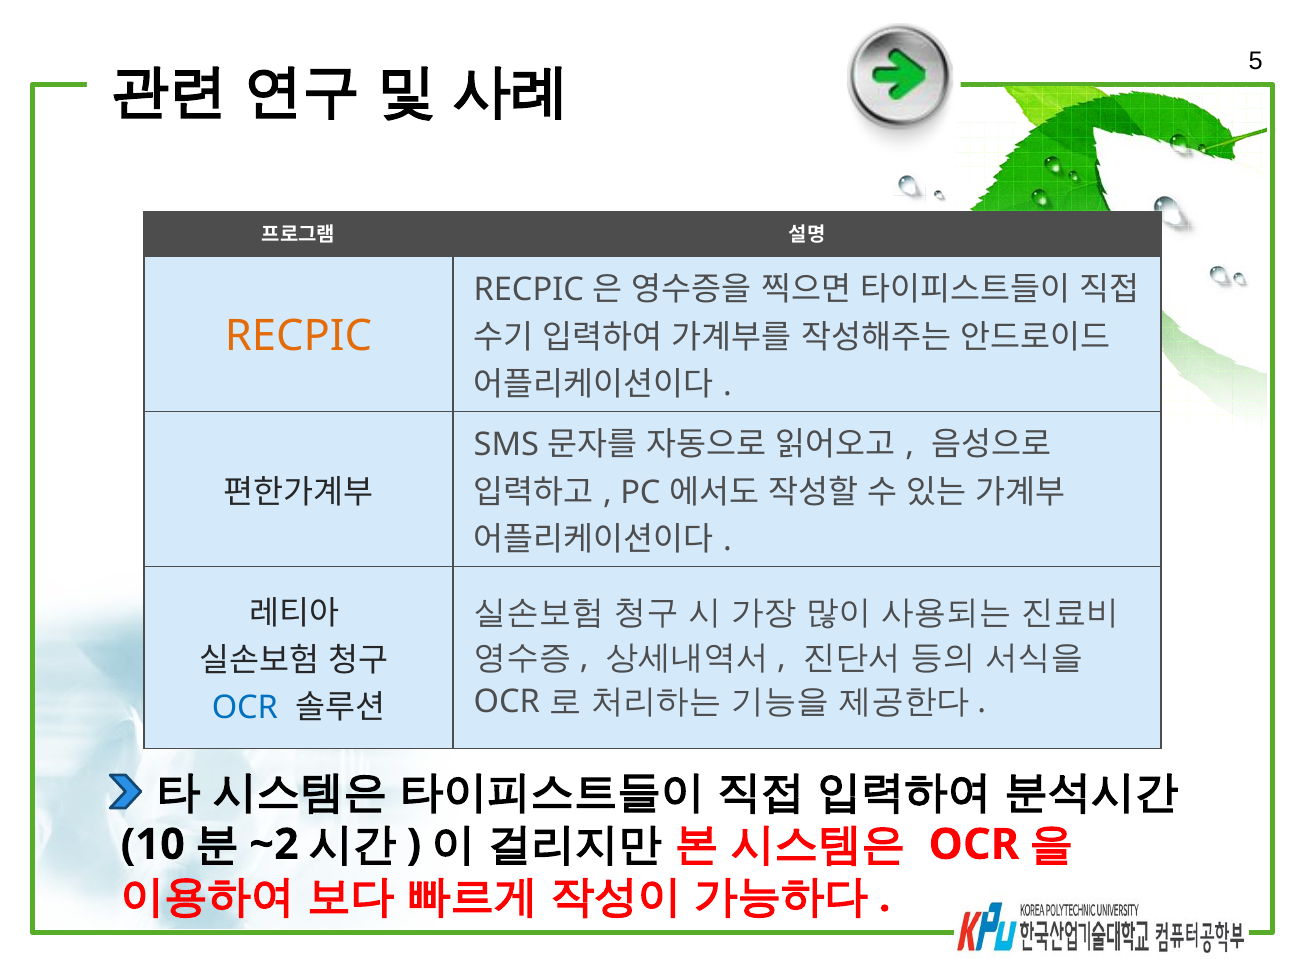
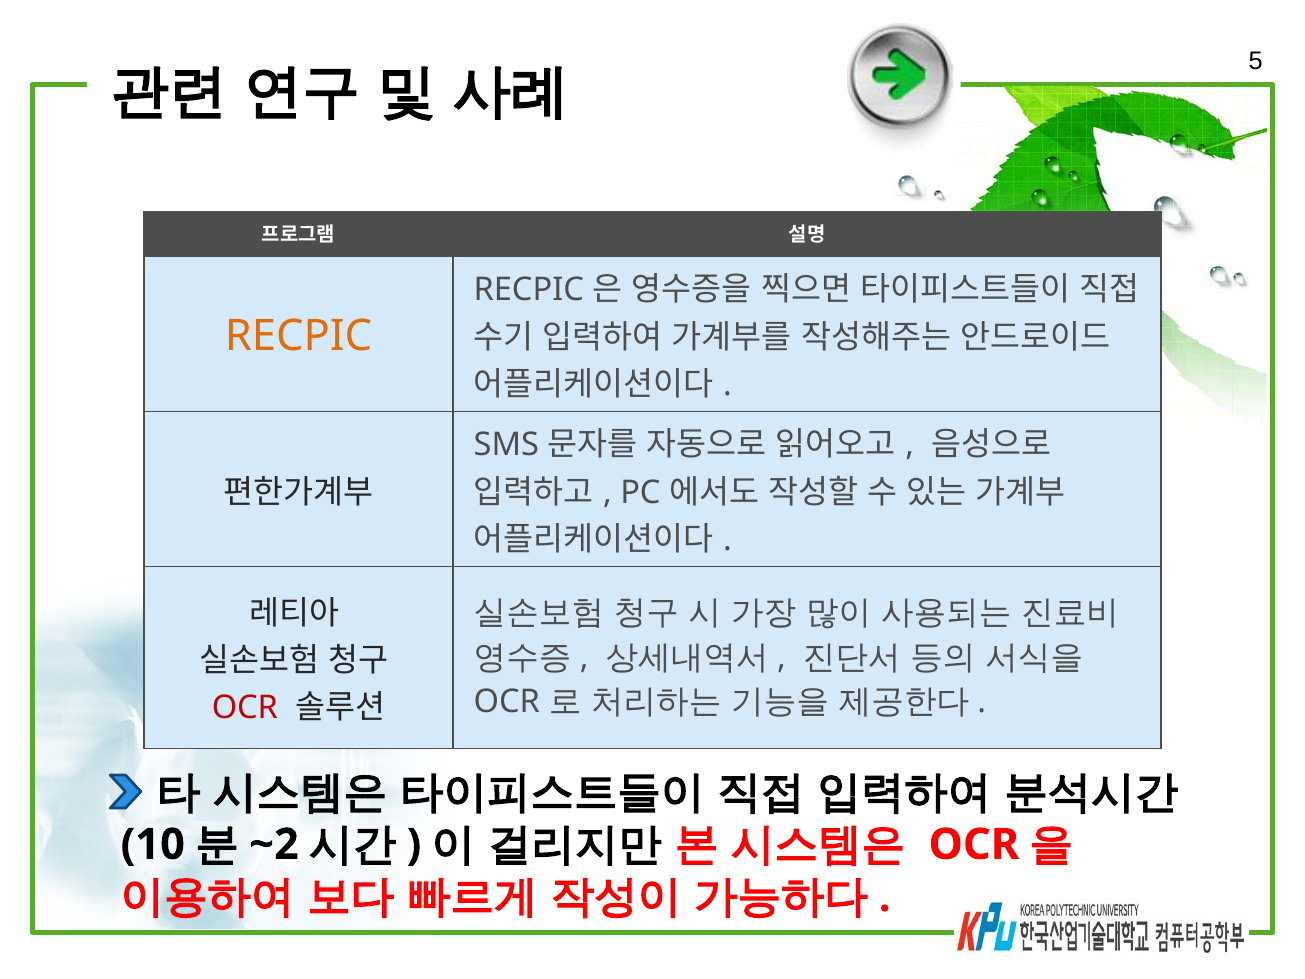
OCR at (245, 708) colour: blue -> red
